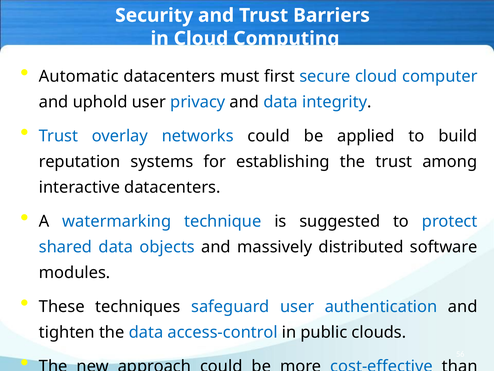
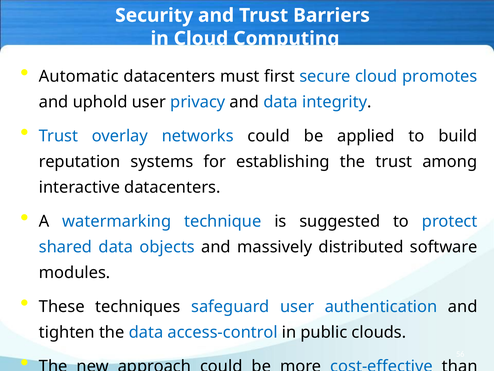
computer: computer -> promotes
